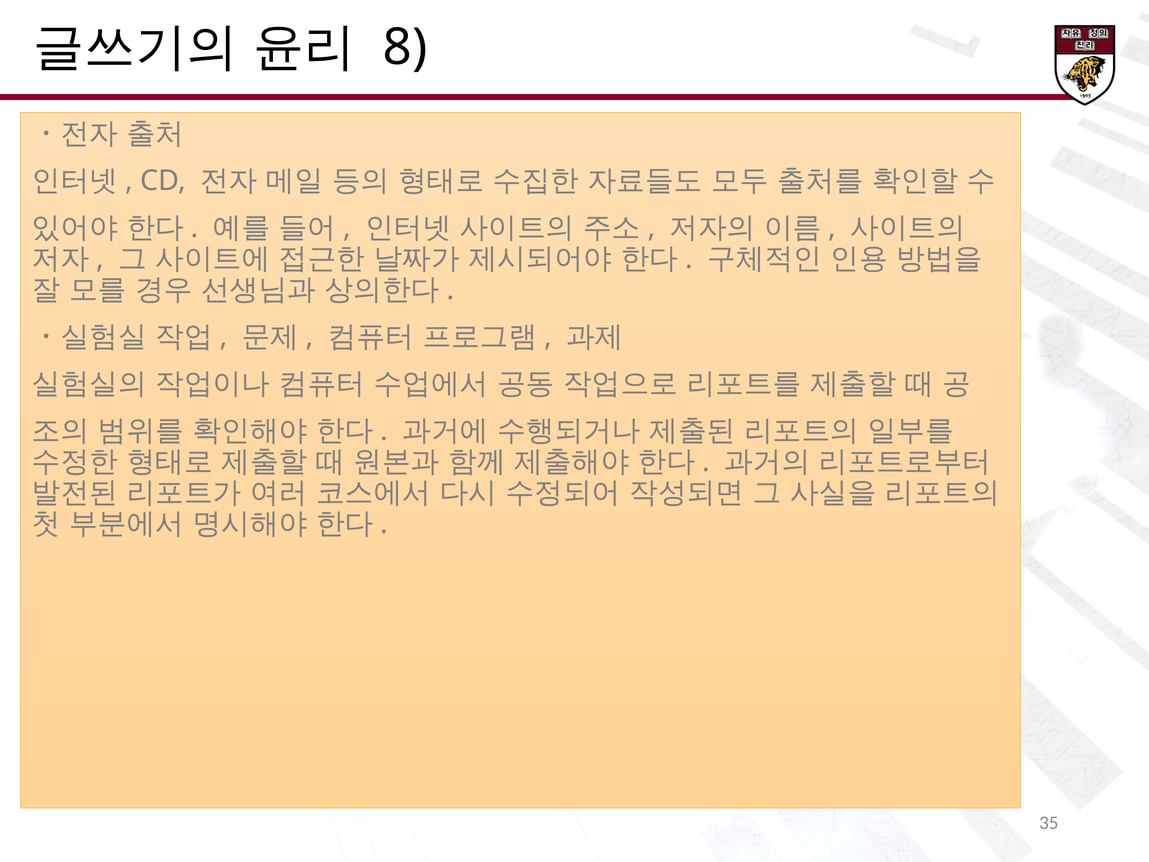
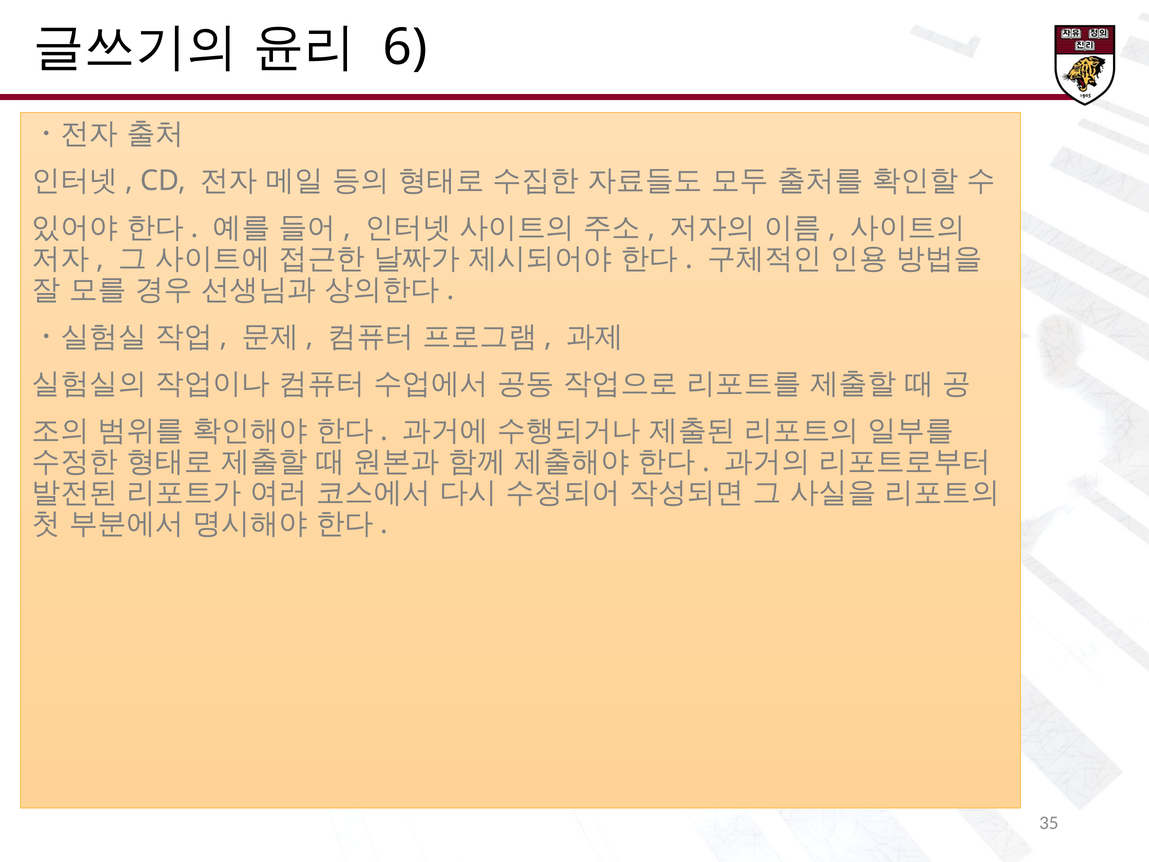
8: 8 -> 6
